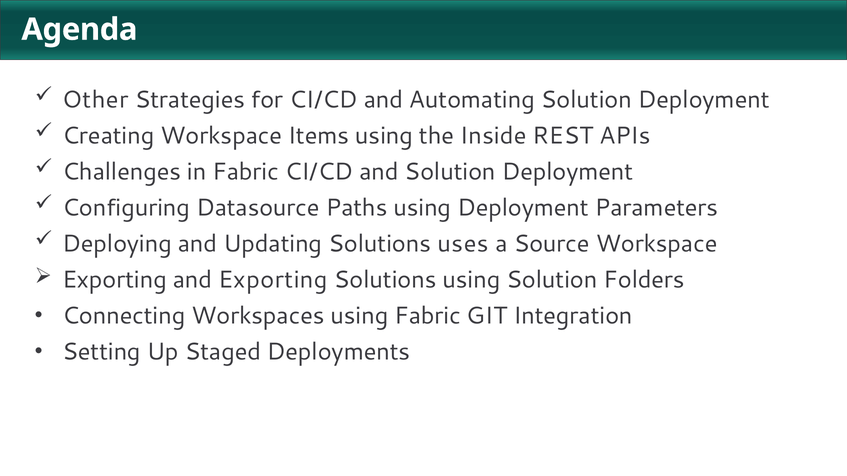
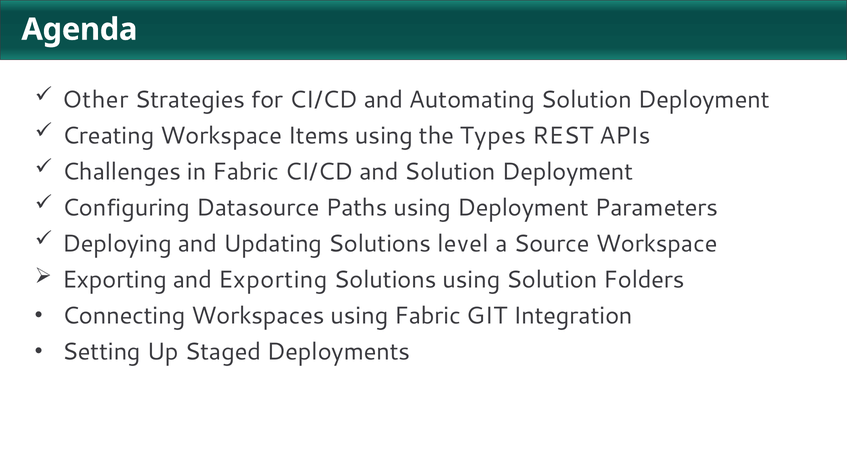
Inside: Inside -> Types
uses: uses -> level
